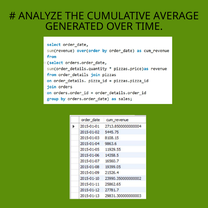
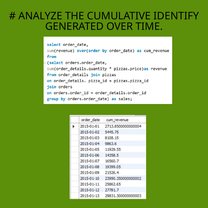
AVERAGE: AVERAGE -> IDENTIFY
